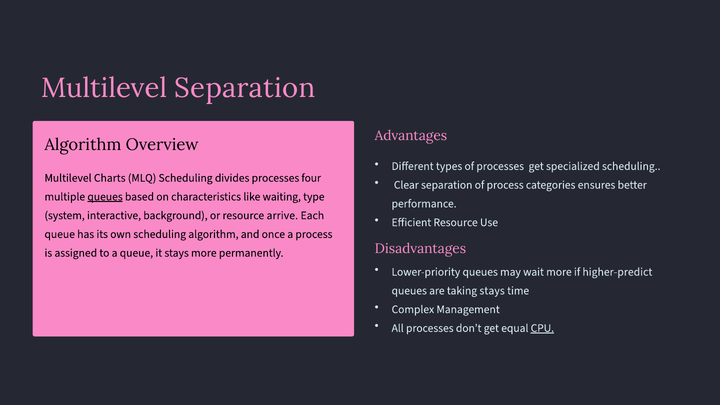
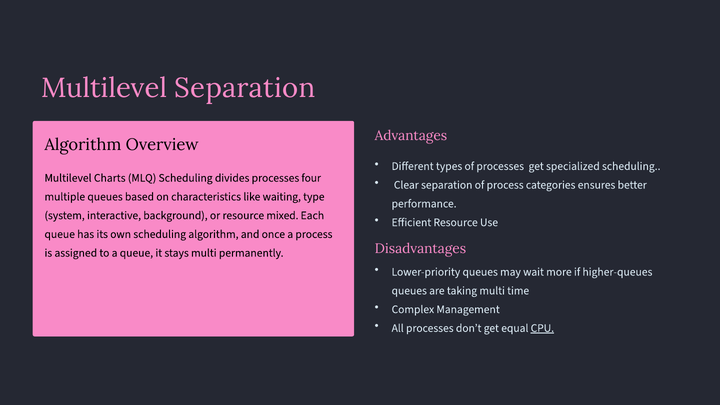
queues at (105, 197) underline: present -> none
arrive: arrive -> mixed
stays more: more -> multi
higher-predict: higher-predict -> higher-queues
taking stays: stays -> multi
